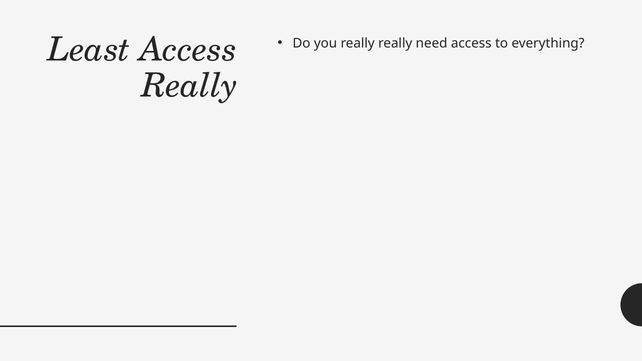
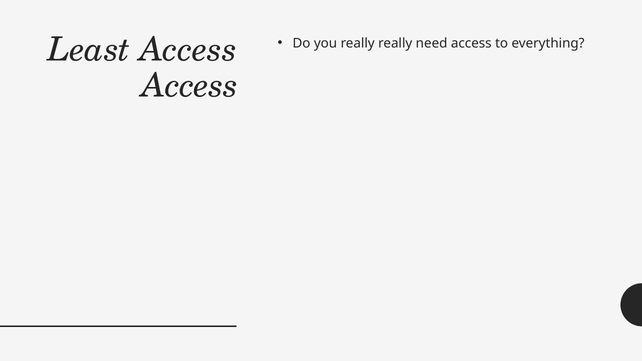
Really at (190, 86): Really -> Access
